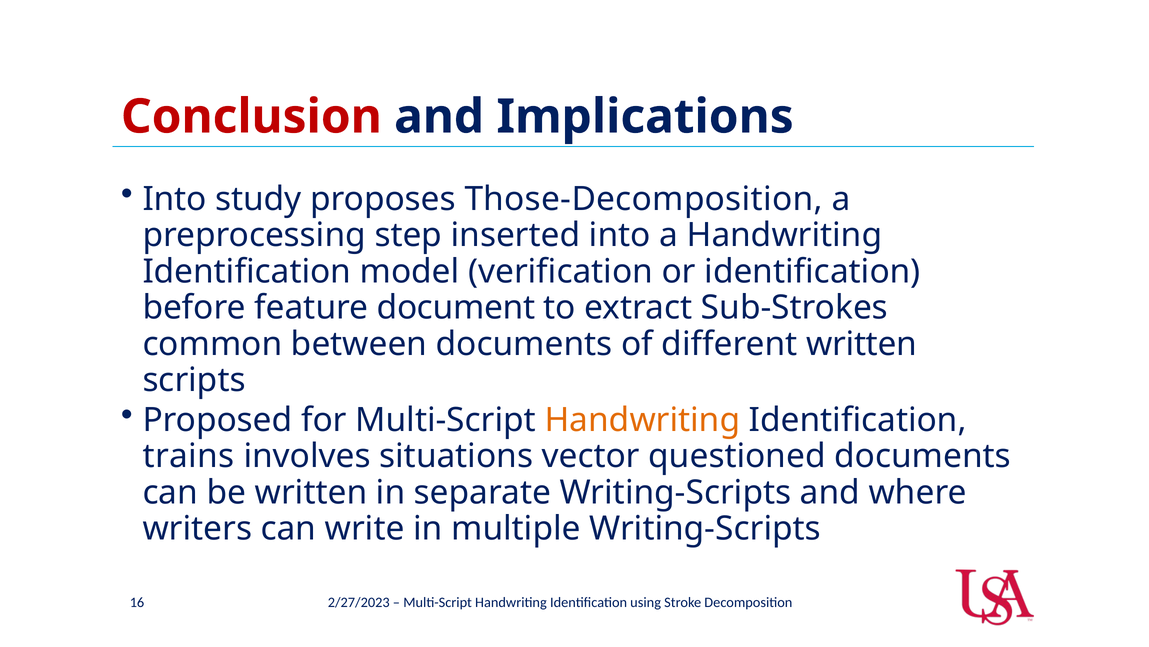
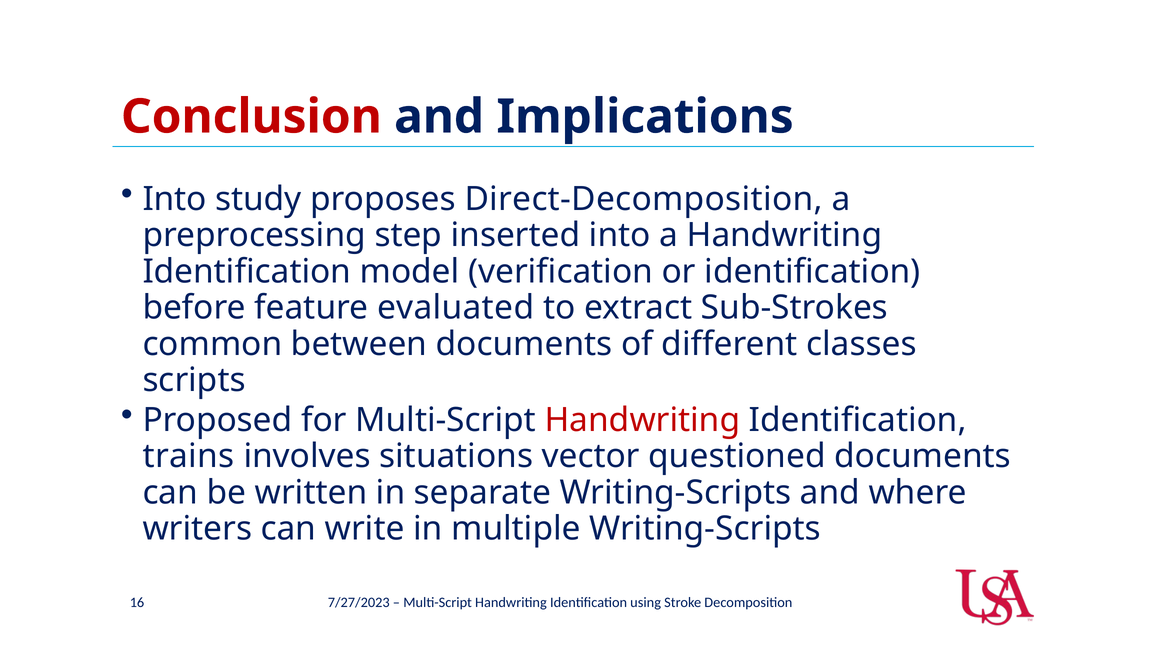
Those-Decomposition: Those-Decomposition -> Direct-Decomposition
document: document -> evaluated
different written: written -> classes
Handwriting at (642, 420) colour: orange -> red
2/27/2023: 2/27/2023 -> 7/27/2023
